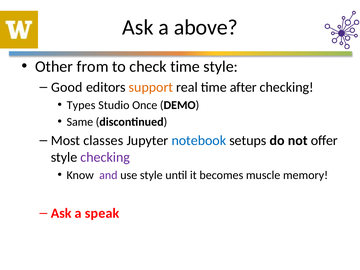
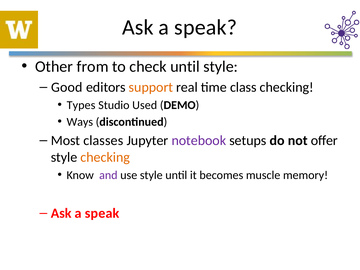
above at (206, 27): above -> speak
check time: time -> until
after: after -> class
Once: Once -> Used
Same: Same -> Ways
notebook colour: blue -> purple
checking at (105, 157) colour: purple -> orange
